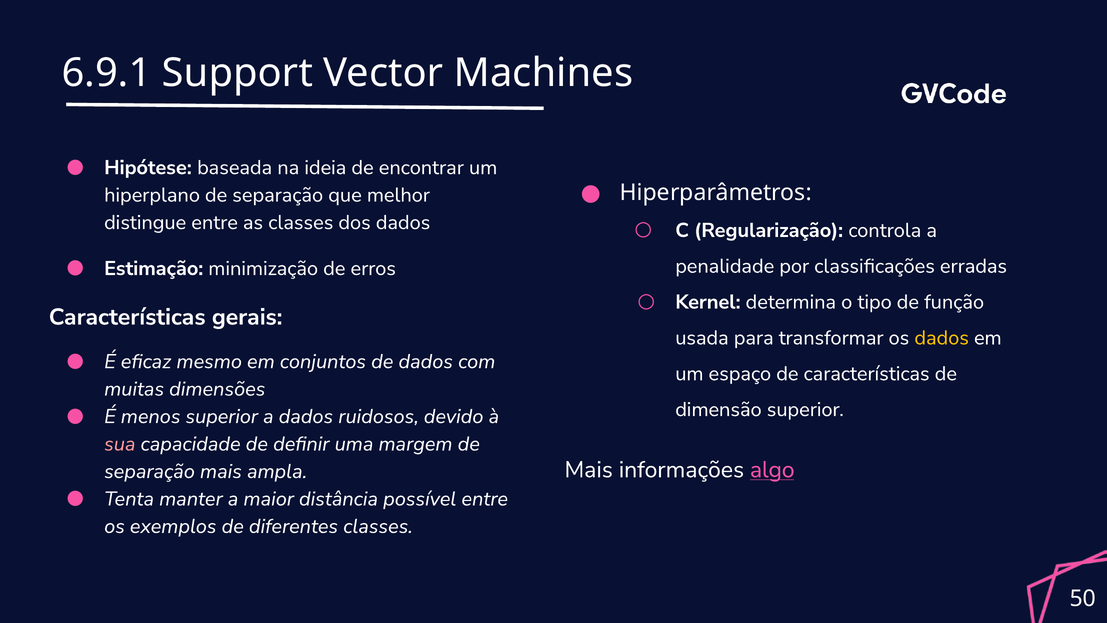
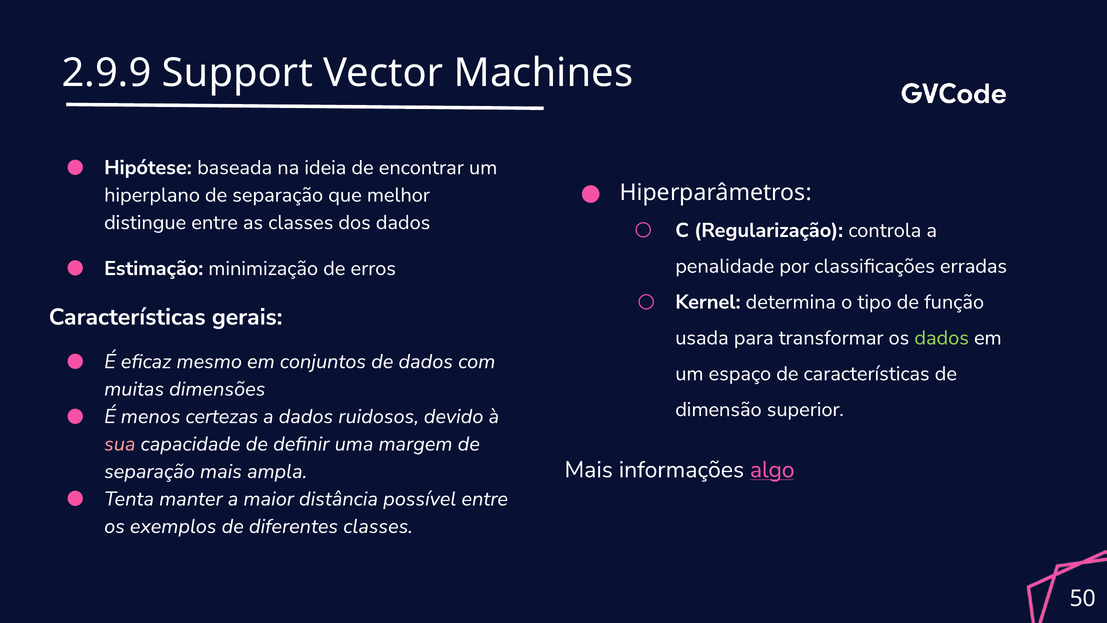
6.9.1: 6.9.1 -> 2.9.9
dados at (942, 338) colour: yellow -> light green
menos superior: superior -> certezas
